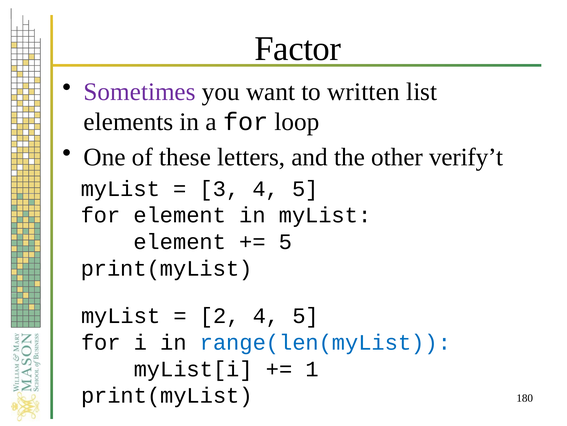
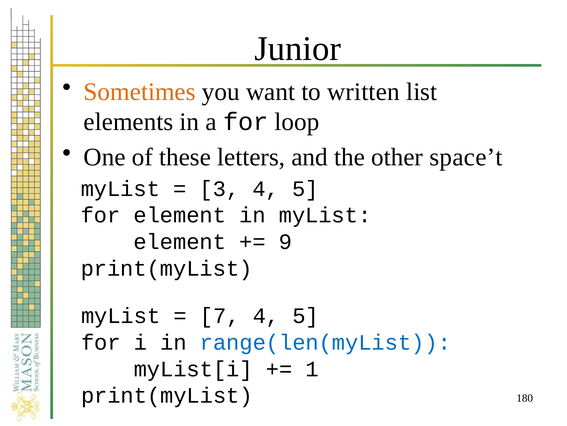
Factor: Factor -> Junior
Sometimes colour: purple -> orange
verify’t: verify’t -> space’t
5 at (285, 241): 5 -> 9
2: 2 -> 7
